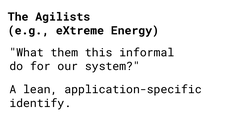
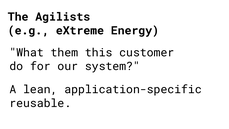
informal: informal -> customer
identify: identify -> reusable
